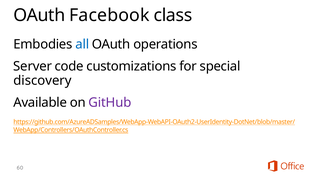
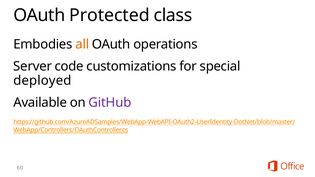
Facebook: Facebook -> Protected
all colour: blue -> orange
discovery: discovery -> deployed
